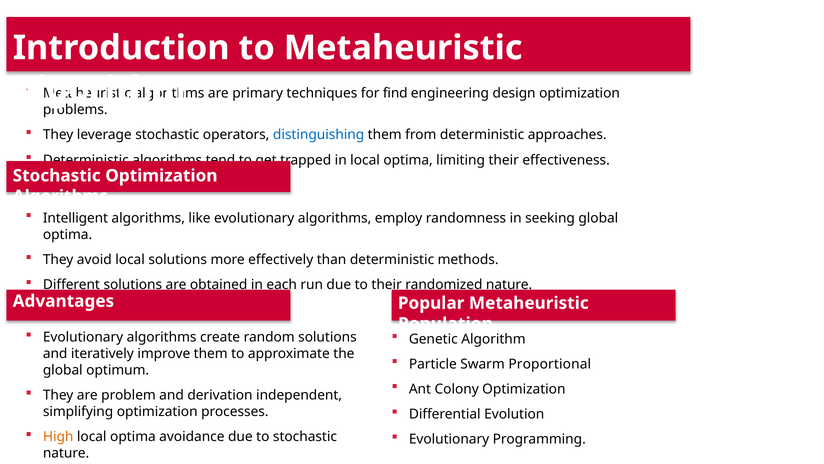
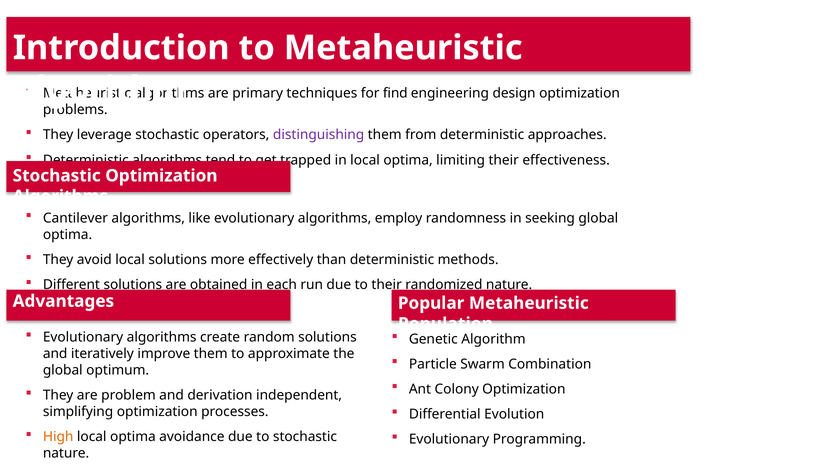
distinguishing colour: blue -> purple
Intelligent: Intelligent -> Cantilever
Proportional: Proportional -> Combination
